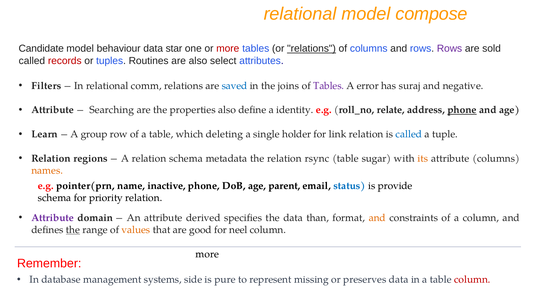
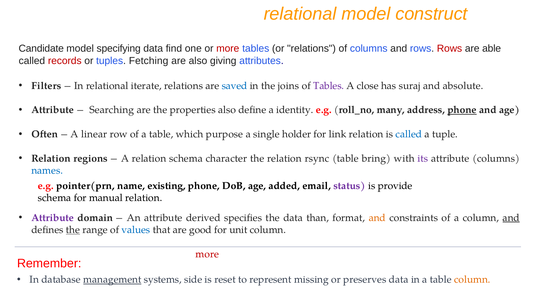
compose: compose -> construct
behaviour: behaviour -> specifying
star: star -> find
relations at (312, 49) underline: present -> none
Rows at (449, 49) colour: purple -> red
sold: sold -> able
Routines: Routines -> Fetching
select: select -> giving
comm: comm -> iterate
error: error -> close
negative: negative -> absolute
relate: relate -> many
Learn: Learn -> Often
group: group -> linear
deleting: deleting -> purpose
metadata: metadata -> character
sugar: sugar -> bring
its colour: orange -> purple
names colour: orange -> blue
inactive: inactive -> existing
parent: parent -> added
status colour: blue -> purple
priority: priority -> manual
and at (511, 218) underline: none -> present
values colour: orange -> blue
neel: neel -> unit
more at (207, 254) colour: black -> red
management underline: none -> present
pure: pure -> reset
column at (472, 280) colour: red -> orange
